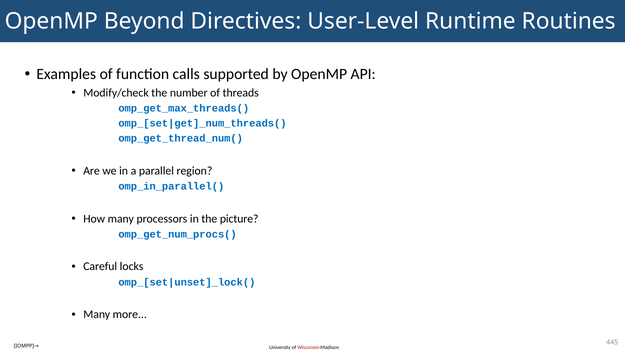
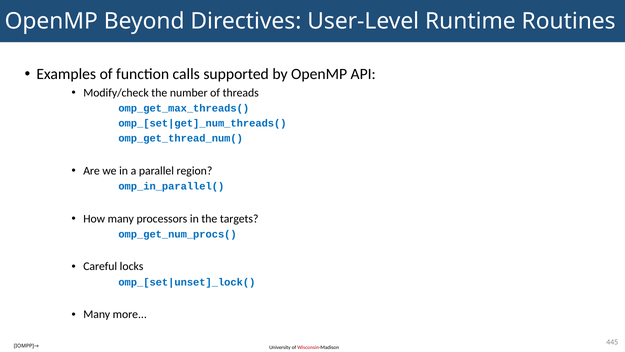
picture: picture -> targets
